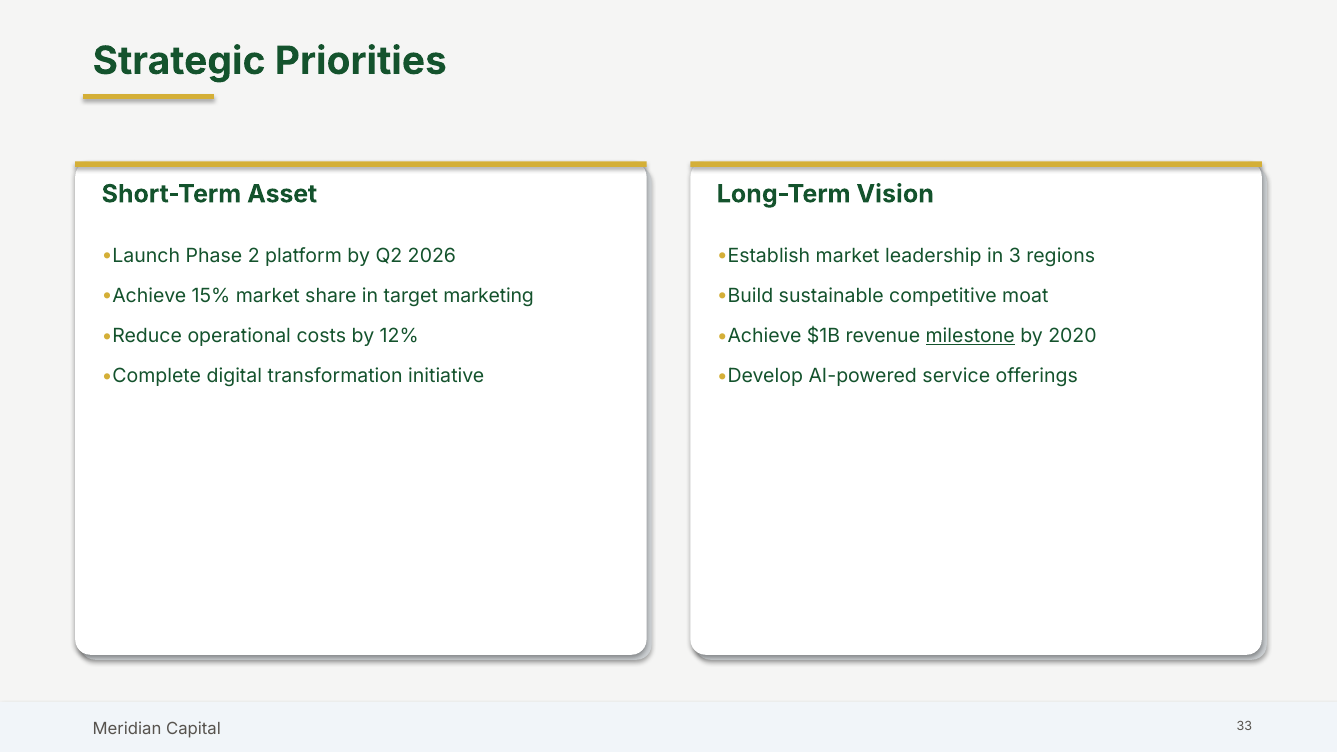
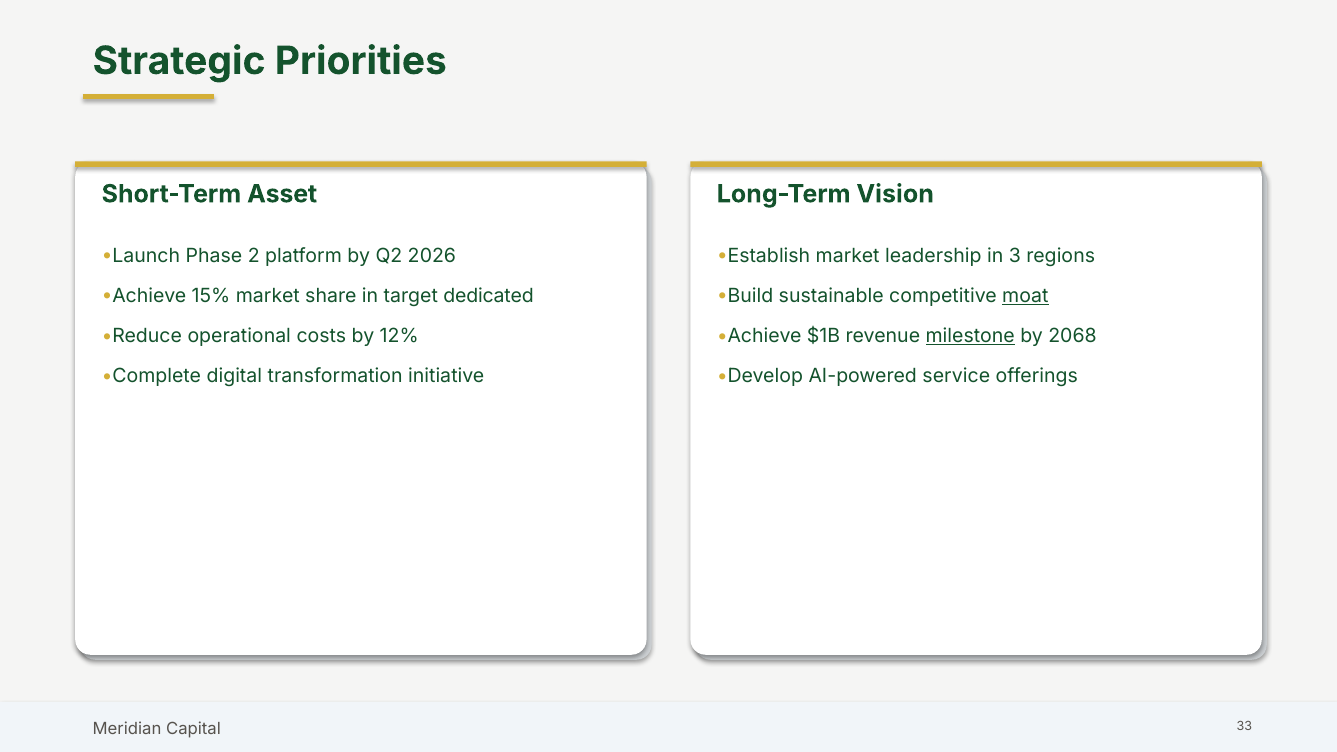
marketing: marketing -> dedicated
moat underline: none -> present
2020: 2020 -> 2068
